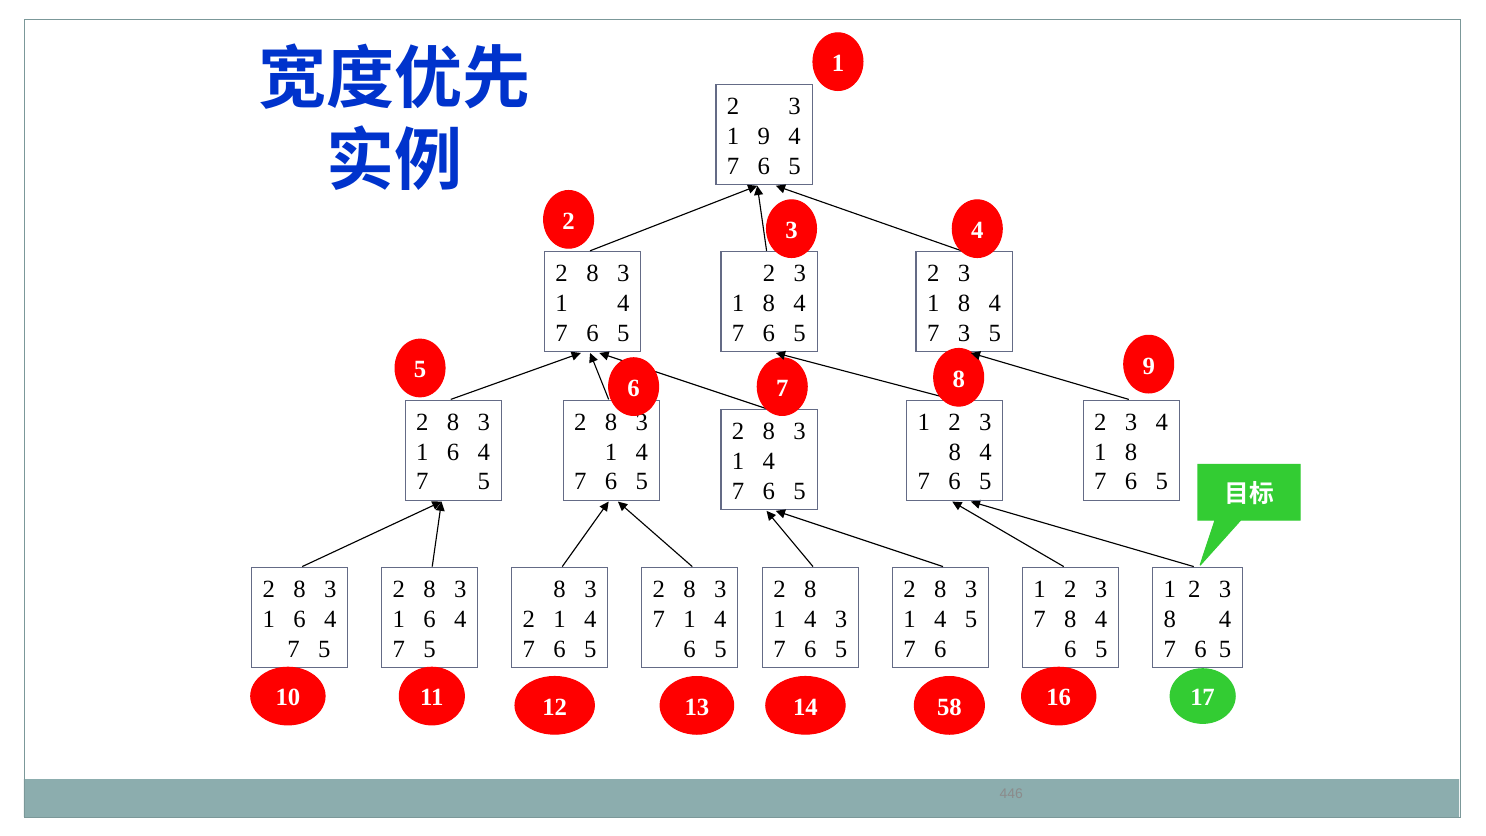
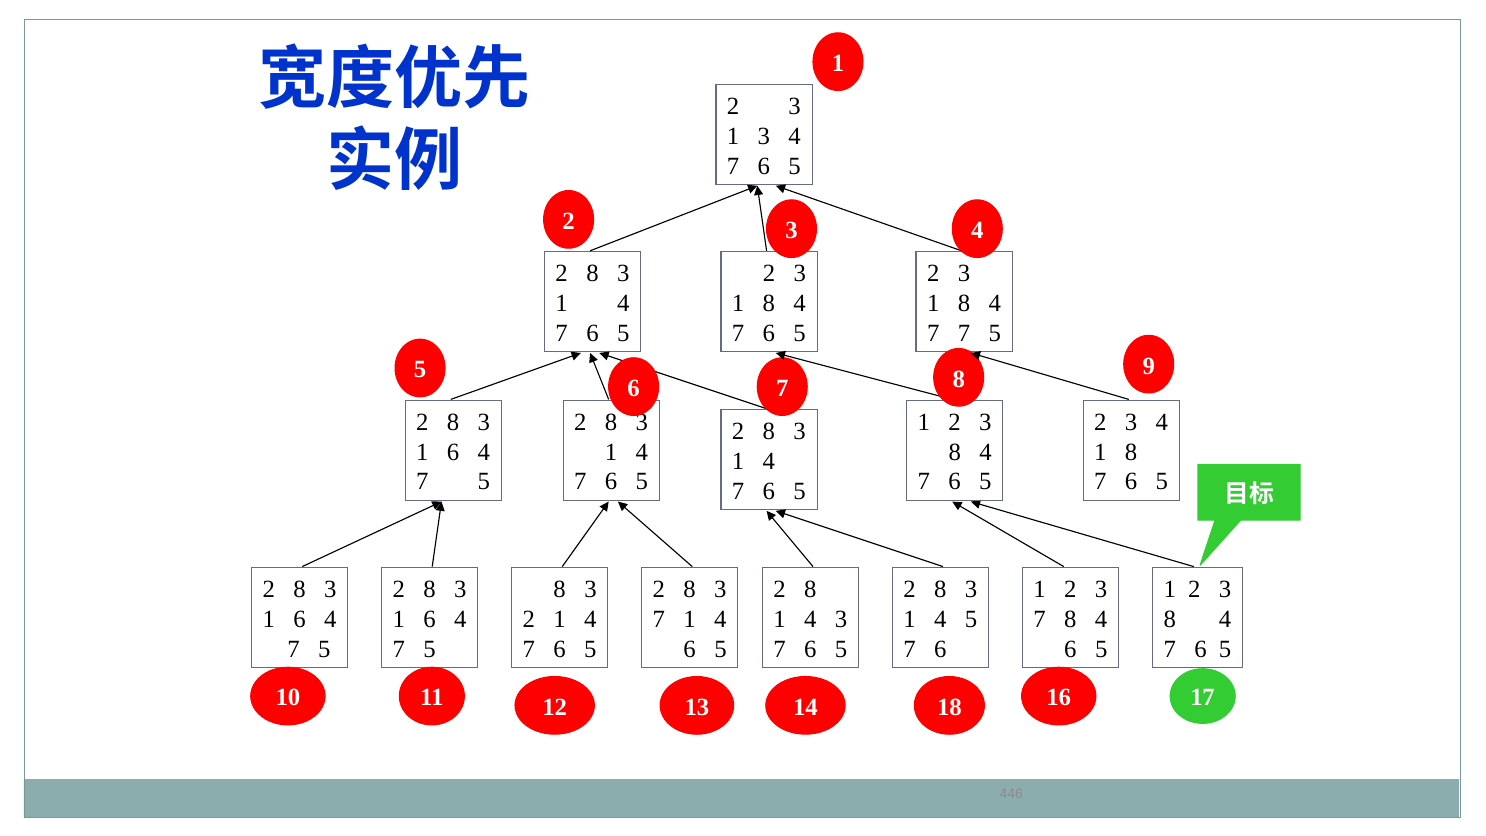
1 9: 9 -> 3
3 at (964, 333): 3 -> 7
58: 58 -> 18
